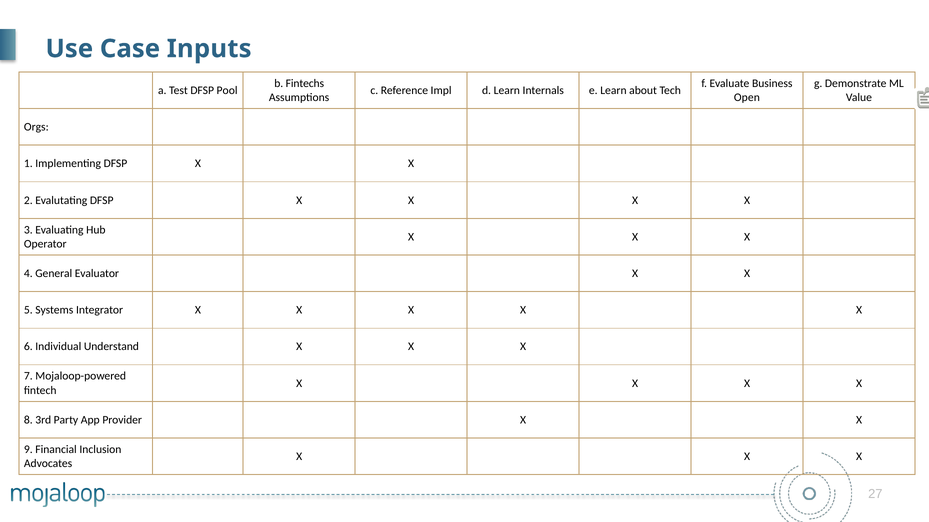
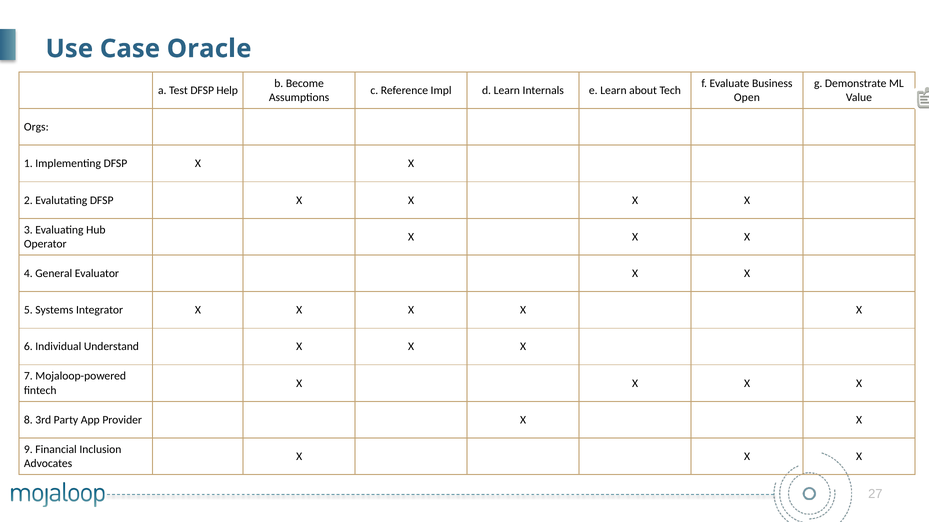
Inputs: Inputs -> Oracle
Fintechs: Fintechs -> Become
Pool: Pool -> Help
